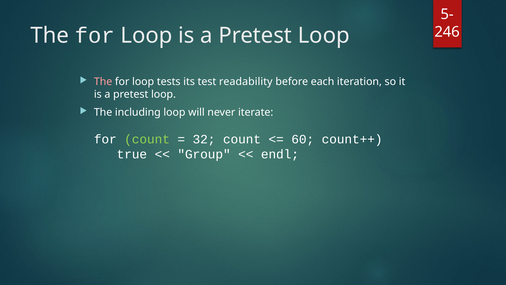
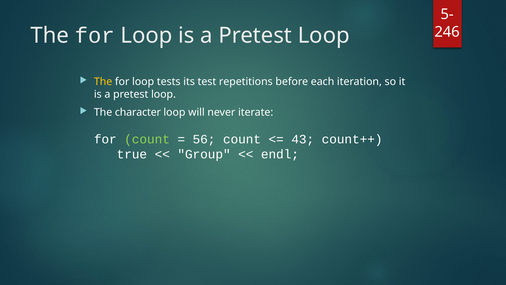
The at (103, 82) colour: pink -> yellow
readability: readability -> repetitions
including: including -> character
32: 32 -> 56
60: 60 -> 43
